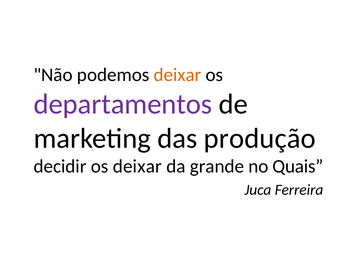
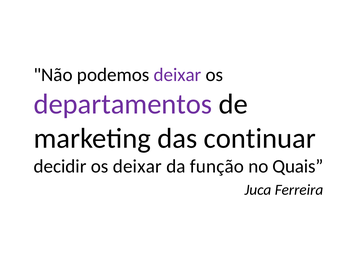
deixar at (177, 75) colour: orange -> purple
produção: produção -> continuar
grande: grande -> função
